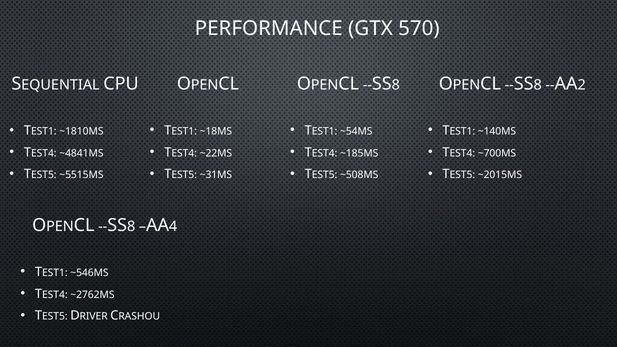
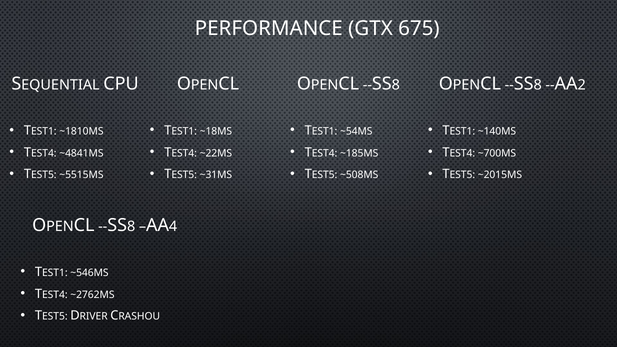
570: 570 -> 675
